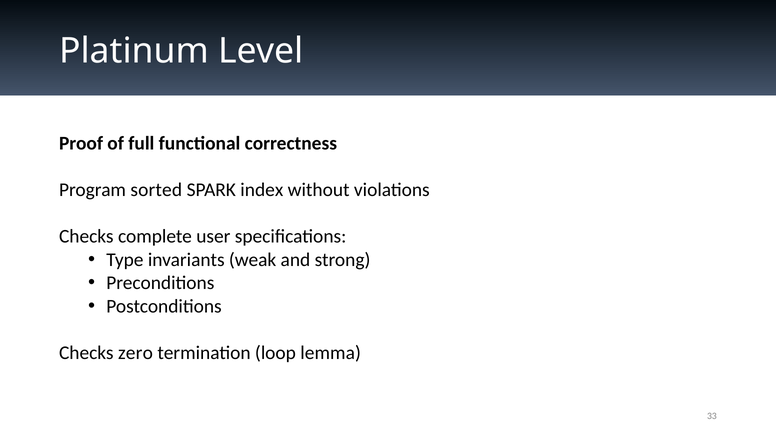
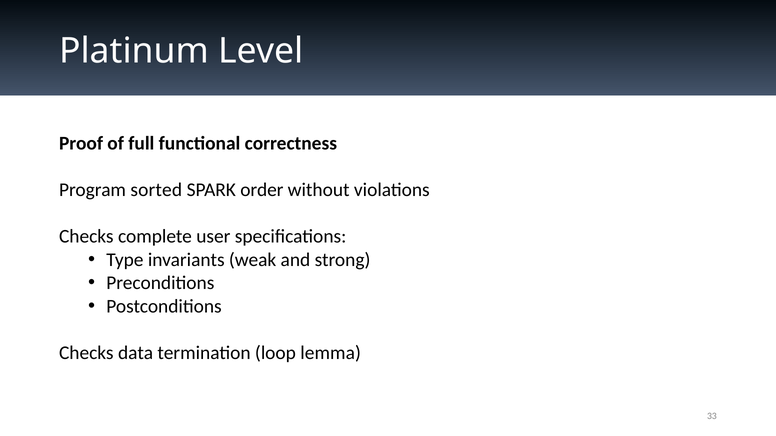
index: index -> order
zero: zero -> data
